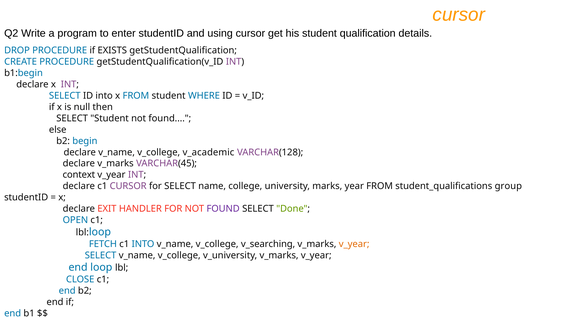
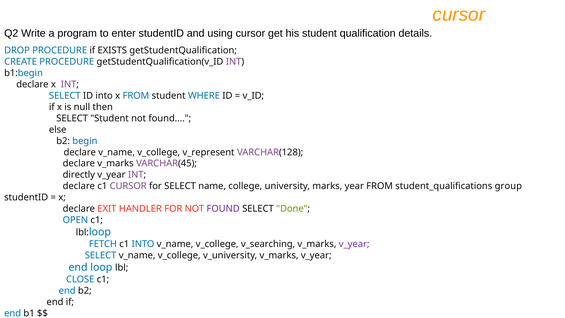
v_academic: v_academic -> v_represent
context: context -> directly
v_year at (354, 244) colour: orange -> purple
